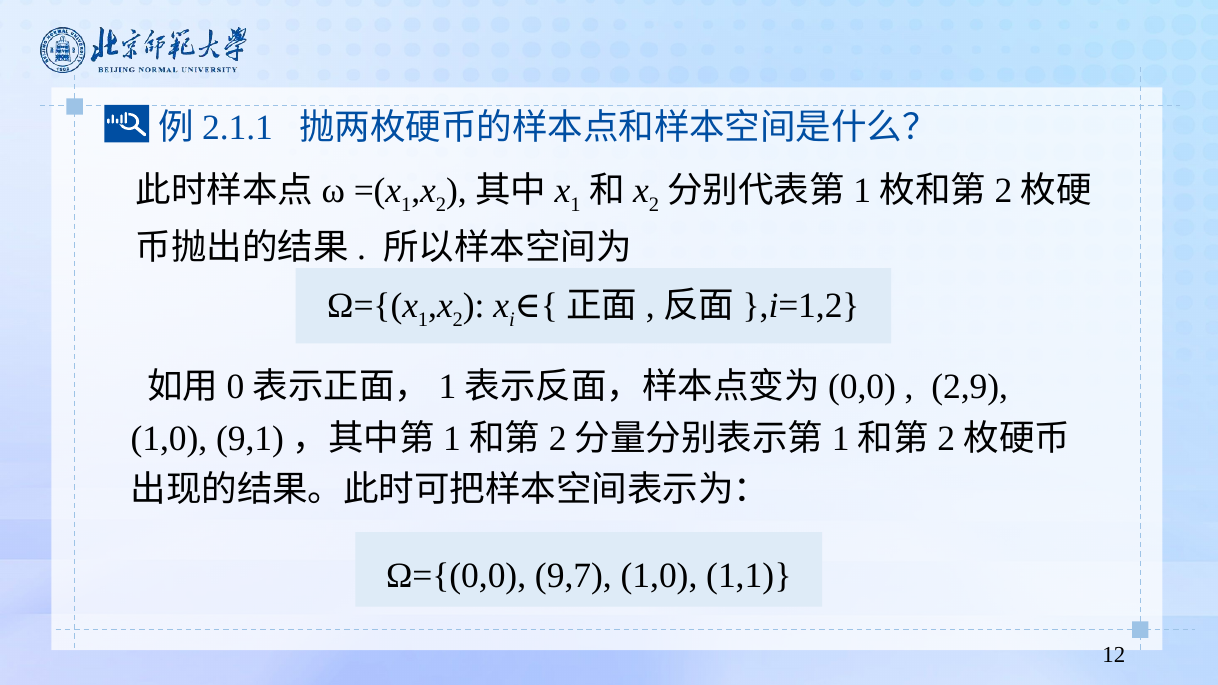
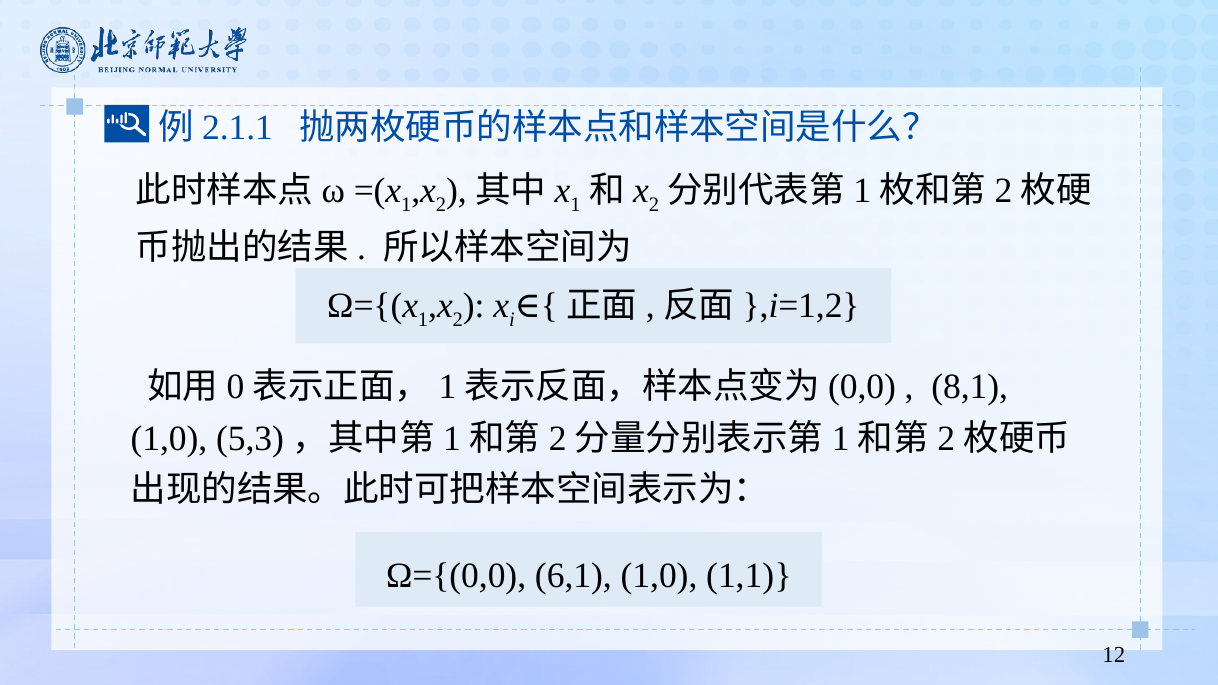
2,9: 2,9 -> 8,1
9,1: 9,1 -> 5,3
9,7: 9,7 -> 6,1
